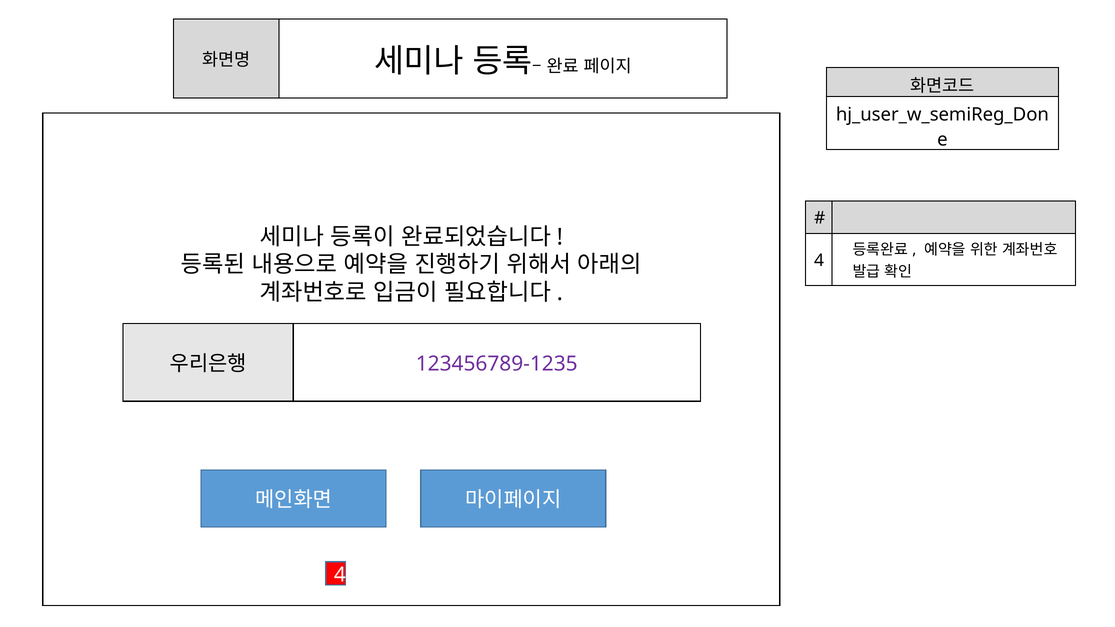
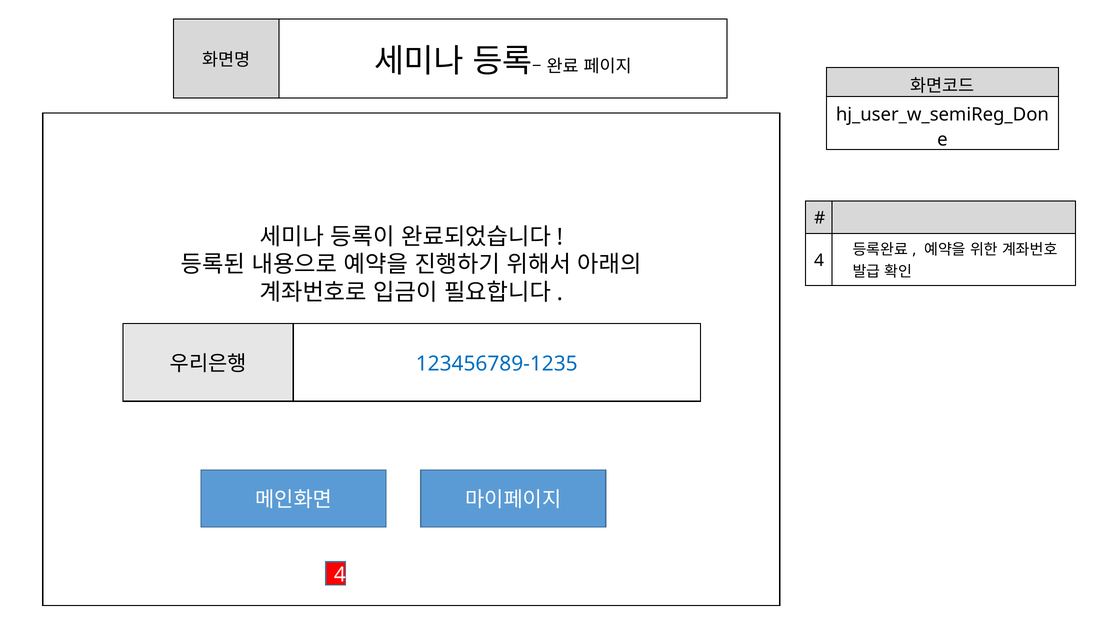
123456789-1235 colour: purple -> blue
